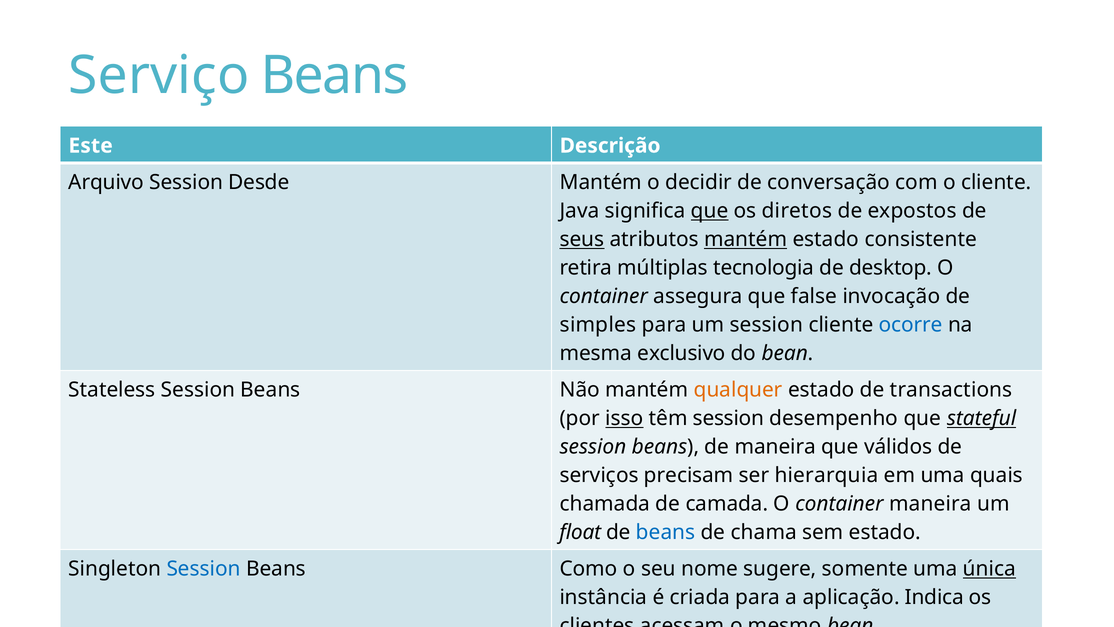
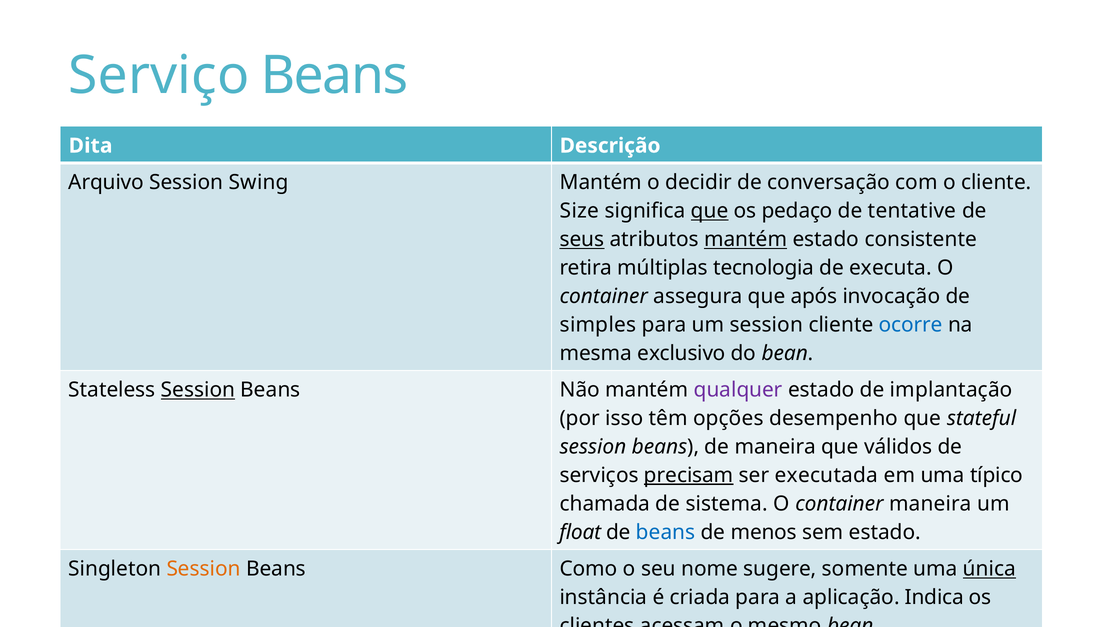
Este: Este -> Dita
Desde: Desde -> Swing
Java: Java -> Size
diretos: diretos -> pedaço
expostos: expostos -> tentative
desktop: desktop -> executa
false: false -> após
Session at (198, 390) underline: none -> present
qualquer colour: orange -> purple
transactions: transactions -> implantação
isso underline: present -> none
têm session: session -> opções
stateful underline: present -> none
precisam underline: none -> present
hierarquia: hierarquia -> executada
quais: quais -> típico
camada: camada -> sistema
chama: chama -> menos
Session at (204, 569) colour: blue -> orange
